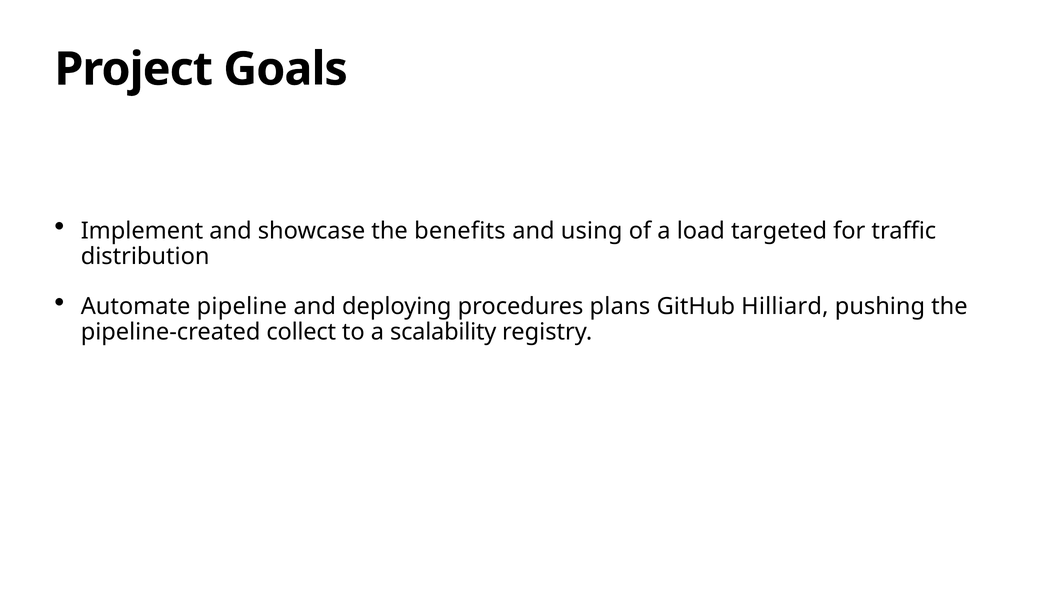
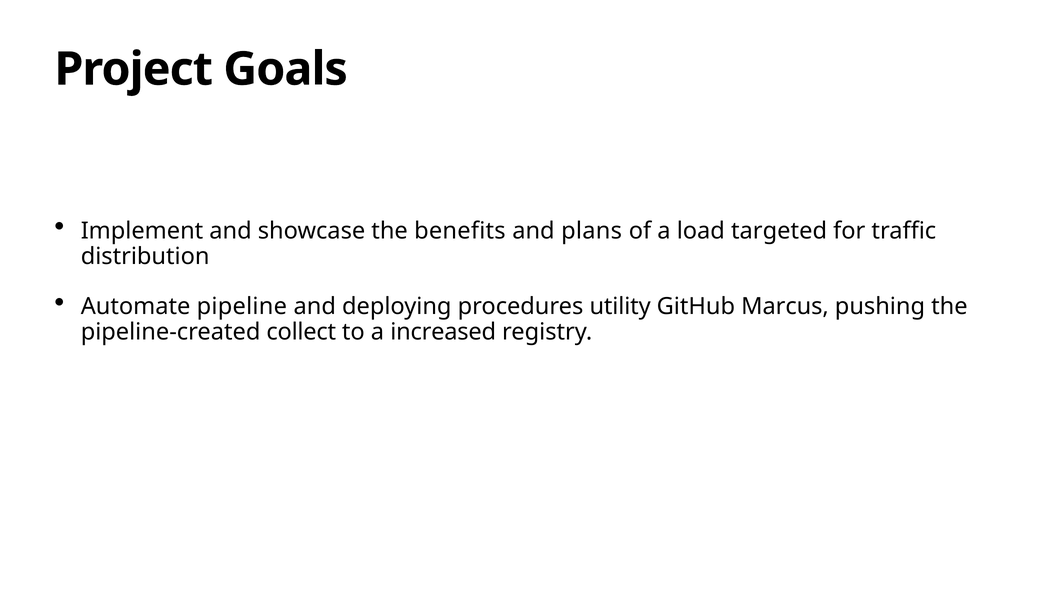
using: using -> plans
plans: plans -> utility
Hilliard: Hilliard -> Marcus
scalability: scalability -> increased
